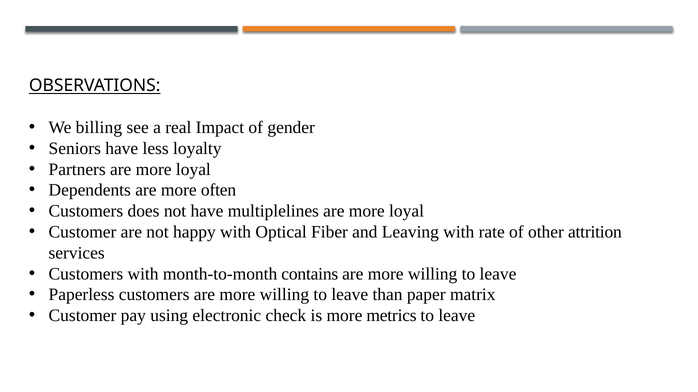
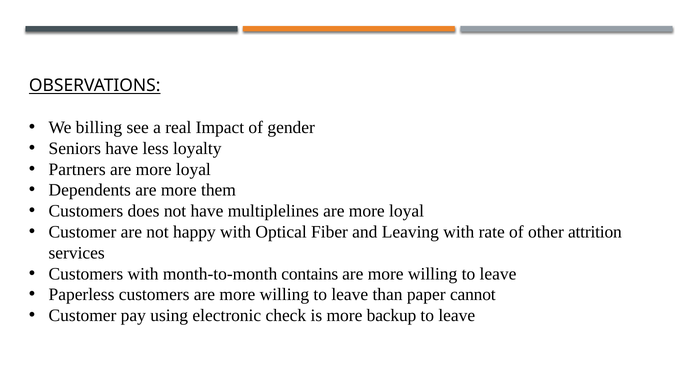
often: often -> them
matrix: matrix -> cannot
metrics: metrics -> backup
